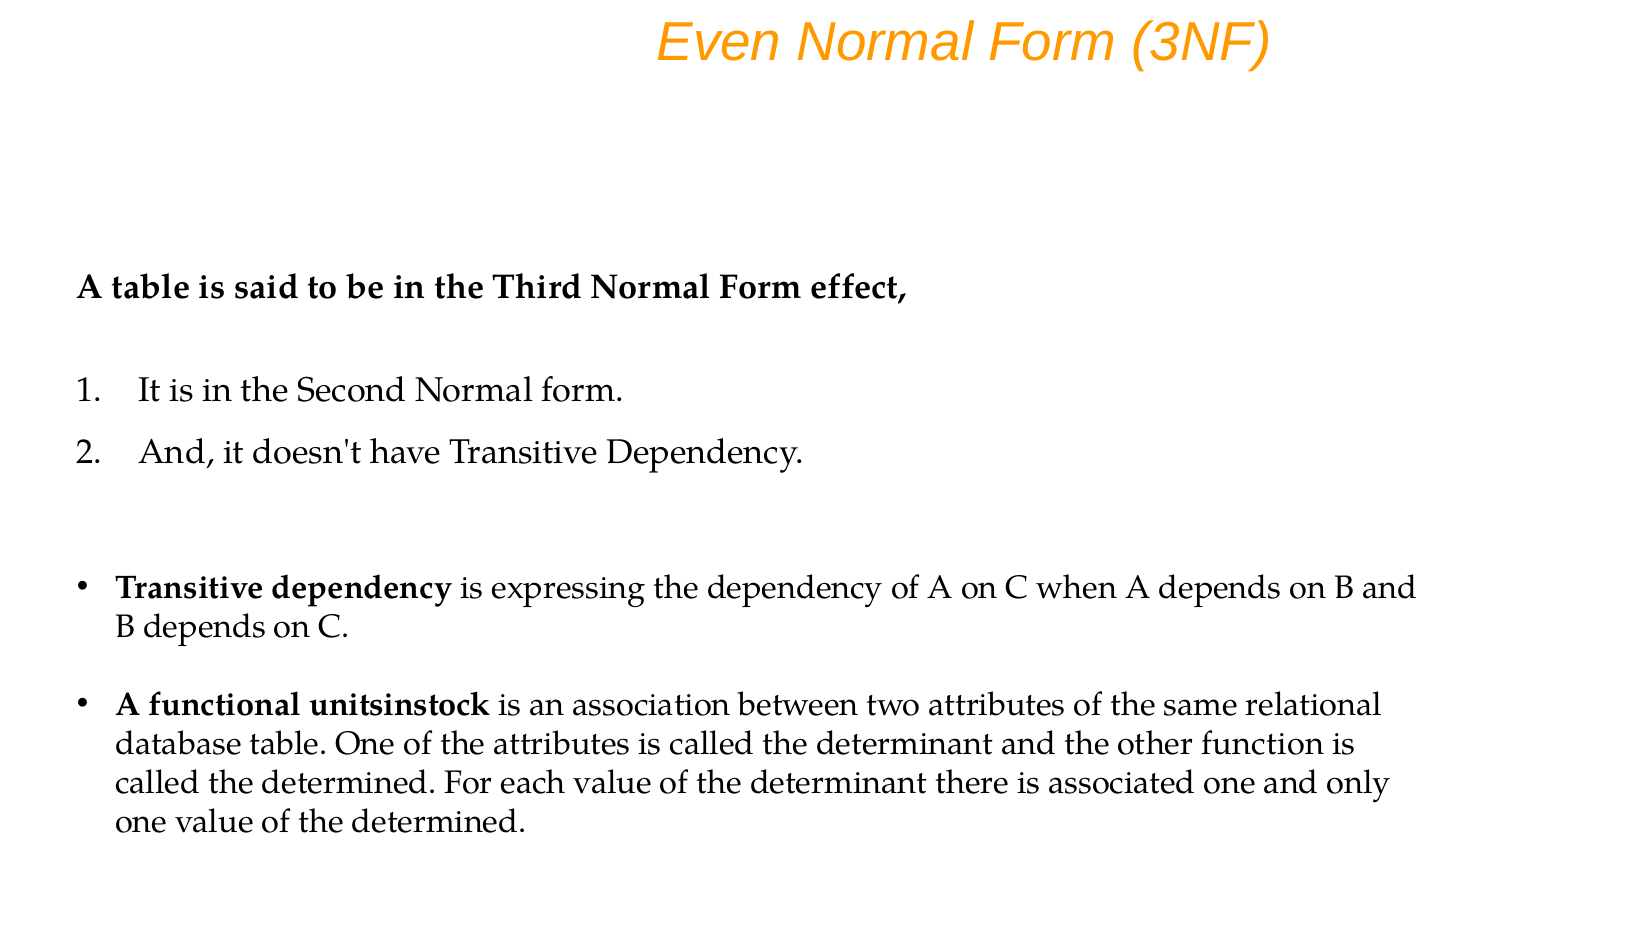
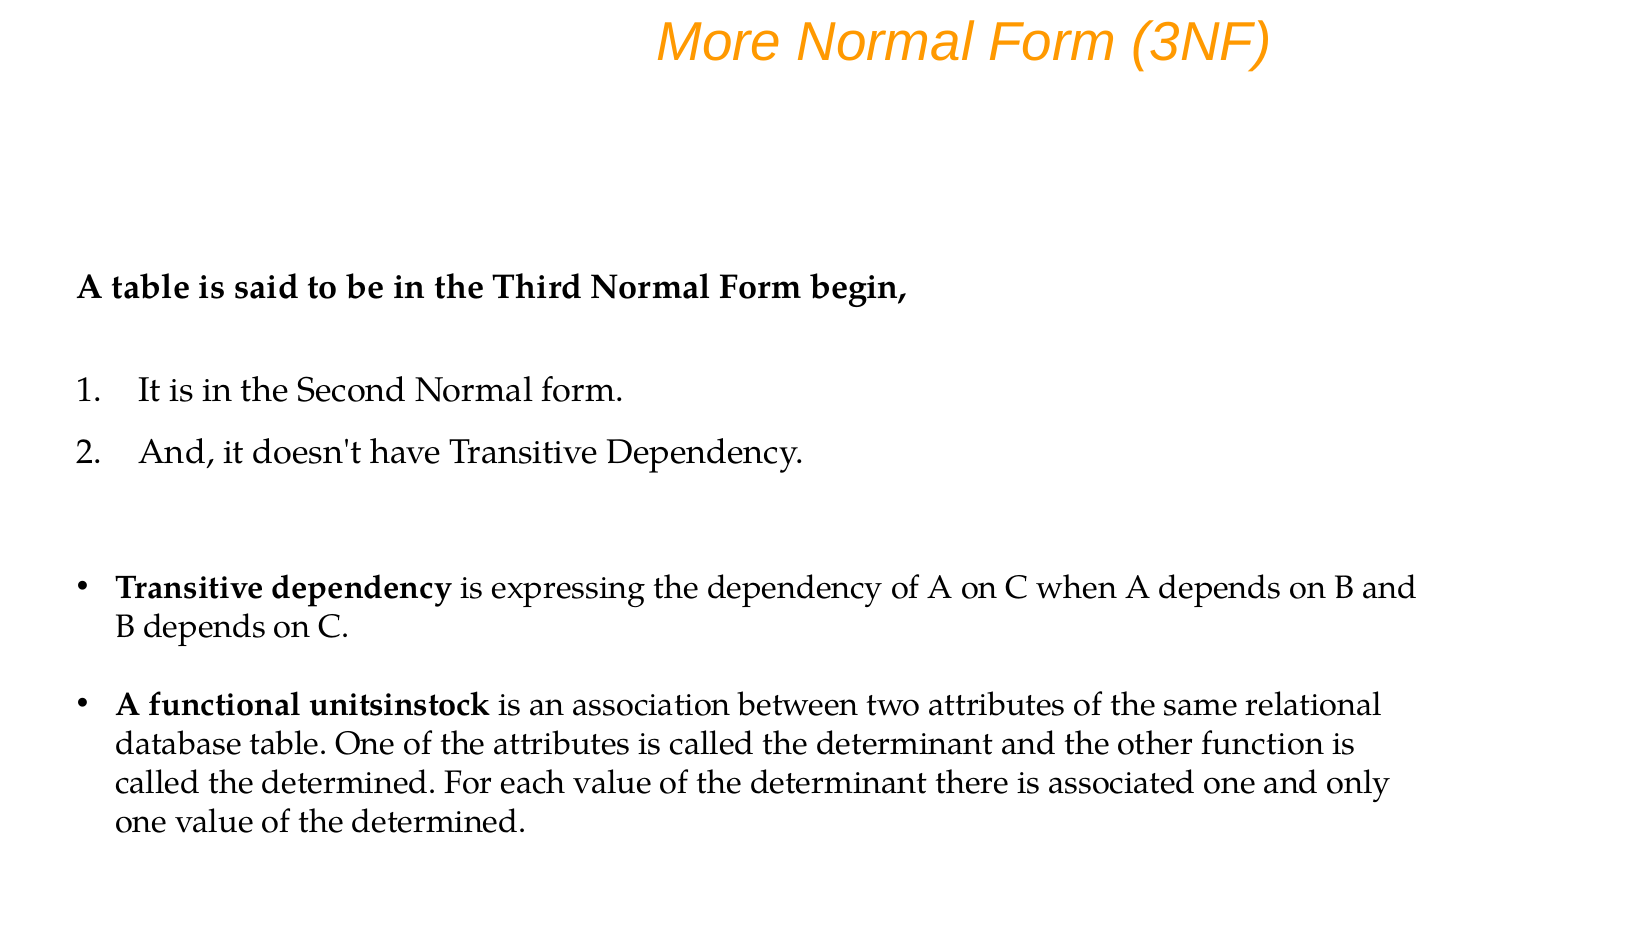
Even: Even -> More
effect: effect -> begin
